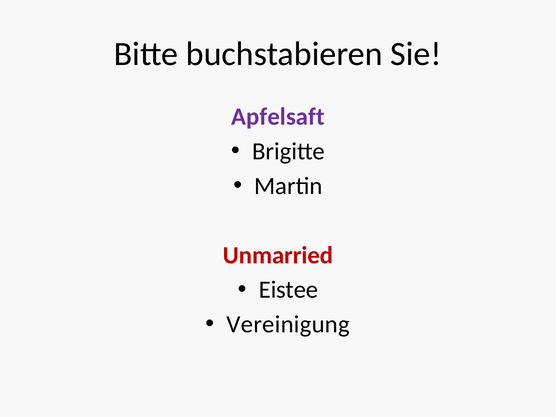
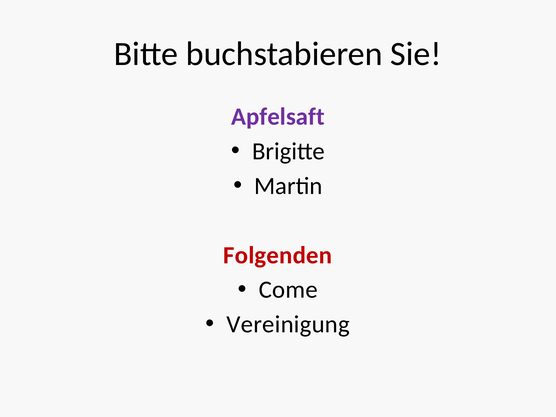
Unmarried: Unmarried -> Folgenden
Eistee: Eistee -> Come
